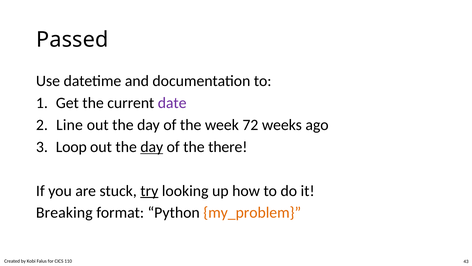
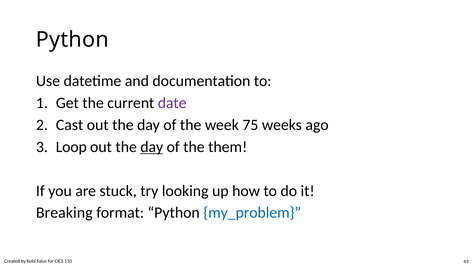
Passed at (72, 40): Passed -> Python
Line: Line -> Cast
72: 72 -> 75
there: there -> them
try underline: present -> none
my_problem colour: orange -> blue
